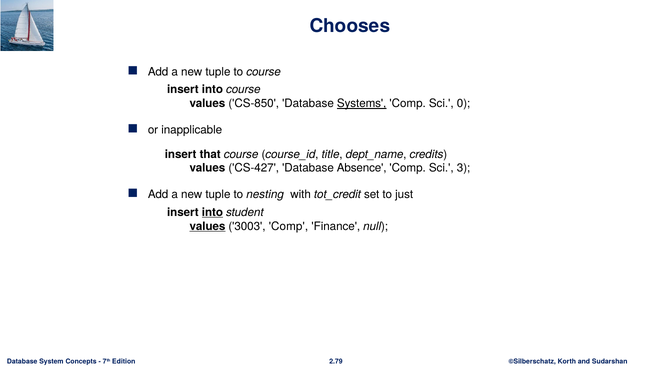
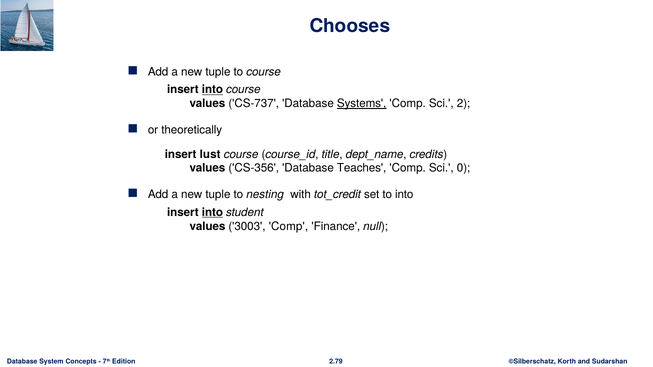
into at (212, 90) underline: none -> present
CS-850: CS-850 -> CS-737
0: 0 -> 2
inapplicable: inapplicable -> theoretically
that: that -> lust
CS-427: CS-427 -> CS-356
Absence: Absence -> Teaches
3: 3 -> 0
to just: just -> into
values at (207, 226) underline: present -> none
